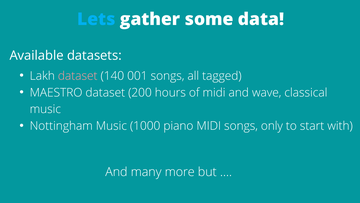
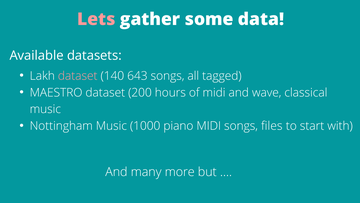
Lets colour: light blue -> pink
001: 001 -> 643
only: only -> files
